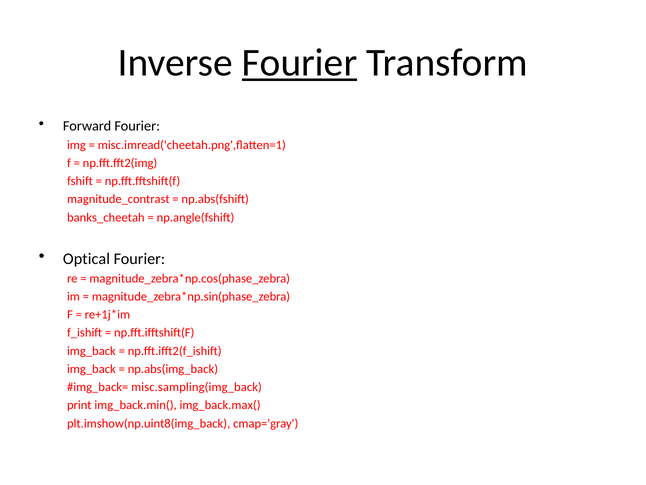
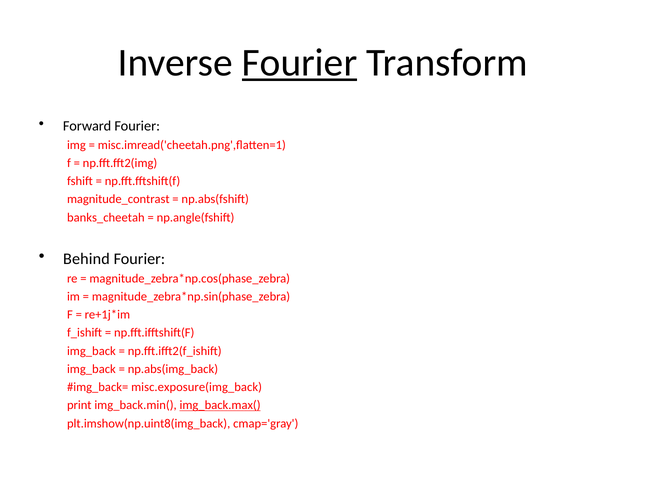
Optical: Optical -> Behind
misc.sampling(img_back: misc.sampling(img_back -> misc.exposure(img_back
img_back.max( underline: none -> present
